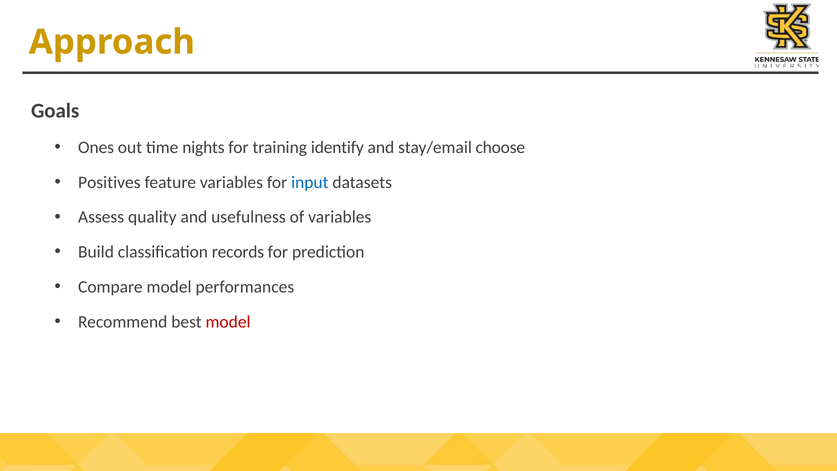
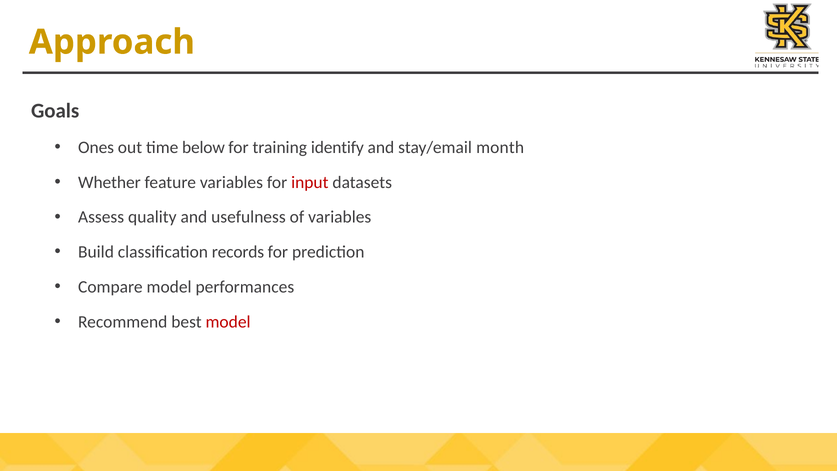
nights: nights -> below
choose: choose -> month
Positives: Positives -> Whether
input colour: blue -> red
